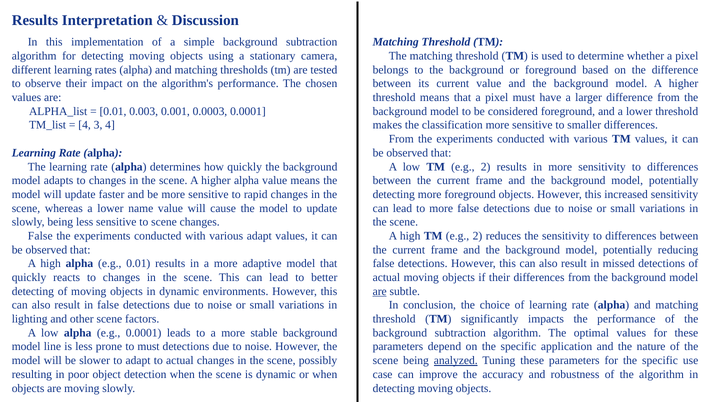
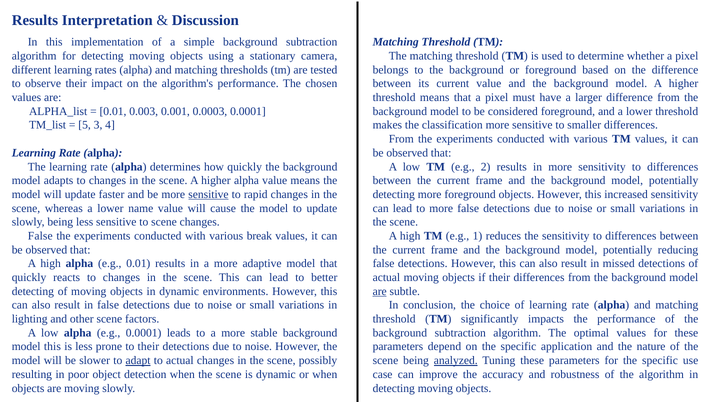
4 at (85, 125): 4 -> 5
sensitive at (208, 194) underline: none -> present
various adapt: adapt -> break
high TM e.g 2: 2 -> 1
model line: line -> this
to must: must -> their
adapt at (138, 361) underline: none -> present
